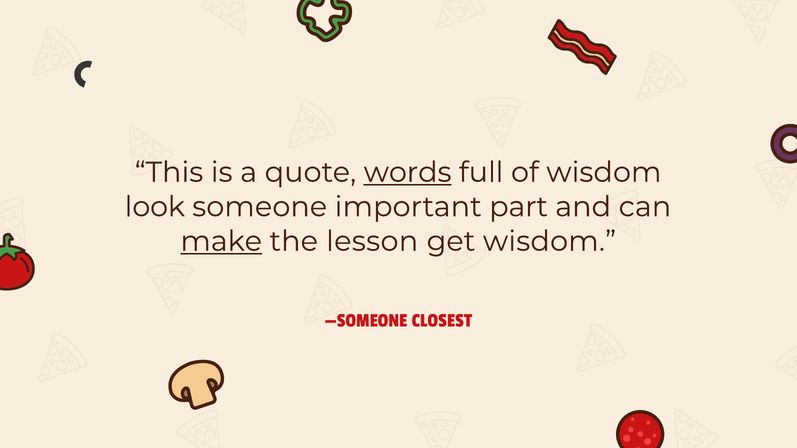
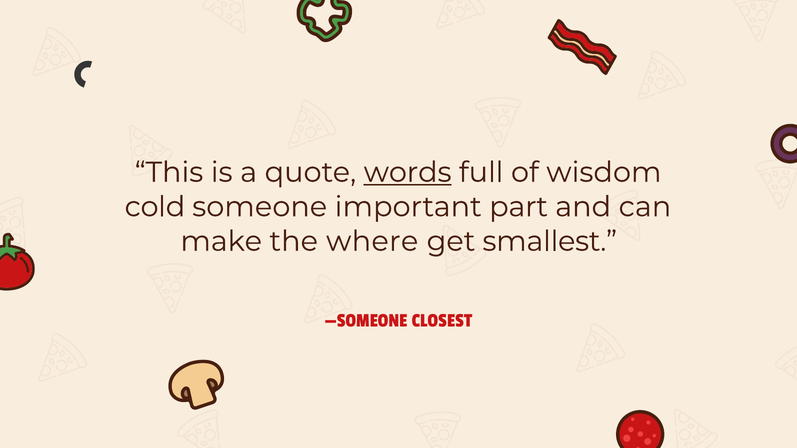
look: look -> cold
make underline: present -> none
lesson: lesson -> where
get wisdom: wisdom -> smallest
